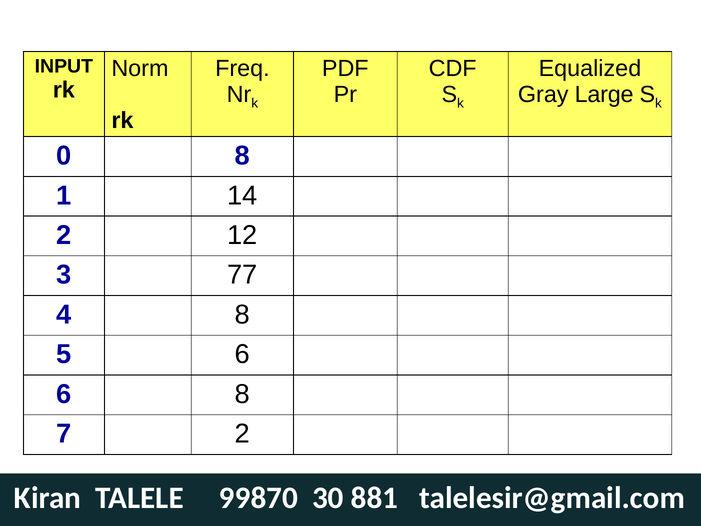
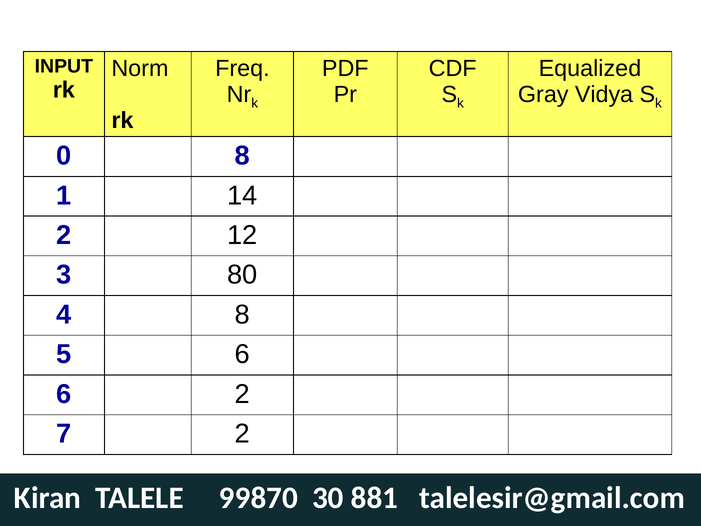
Large: Large -> Vidya
77: 77 -> 80
6 8: 8 -> 2
